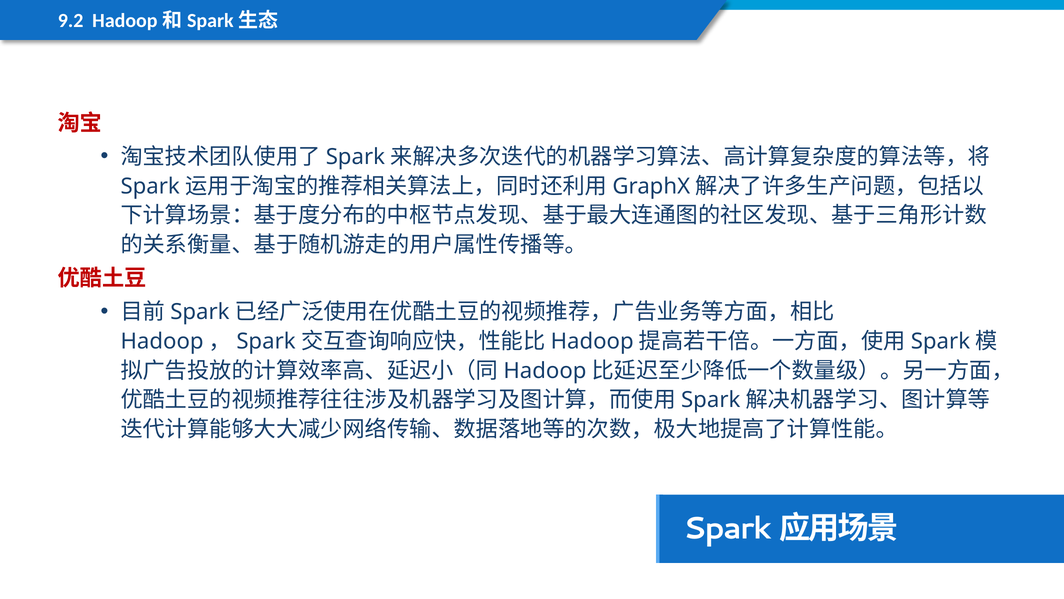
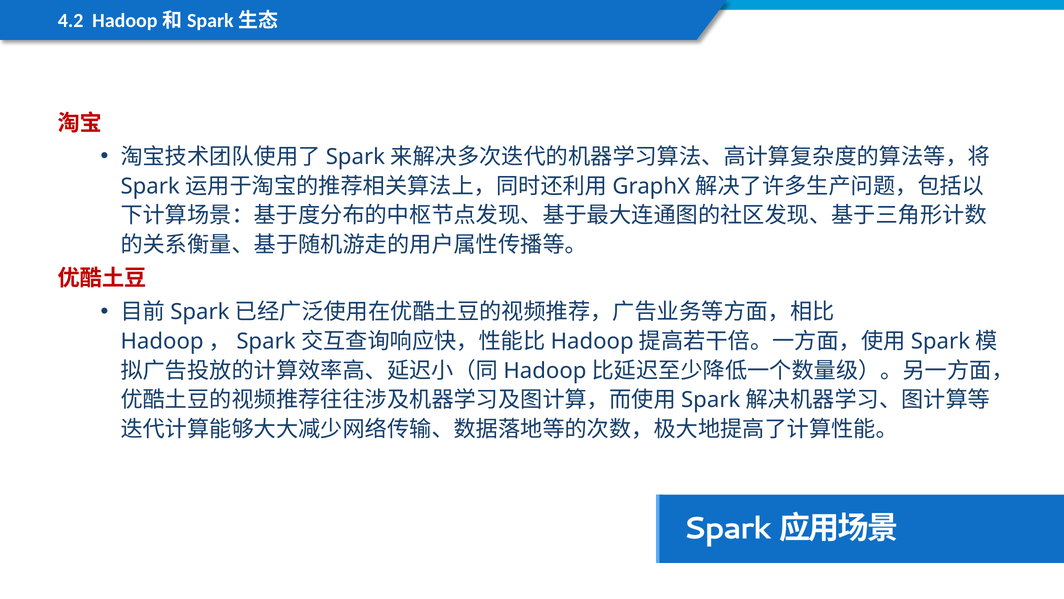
9.2: 9.2 -> 4.2
